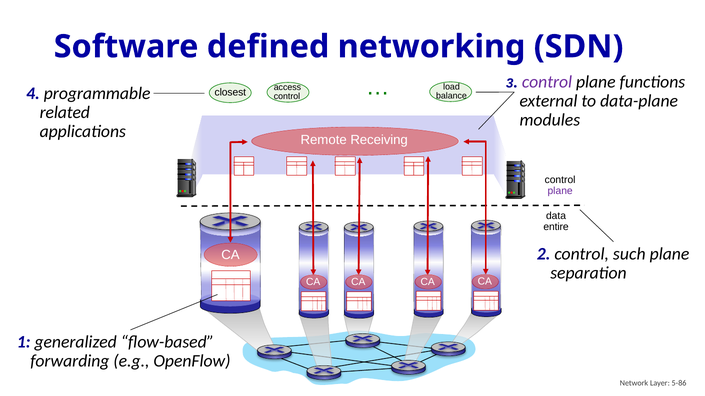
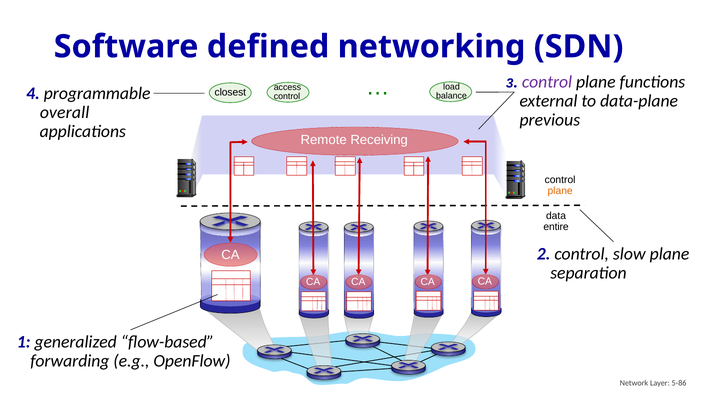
related: related -> overall
modules: modules -> previous
plane at (560, 191) colour: purple -> orange
such: such -> slow
